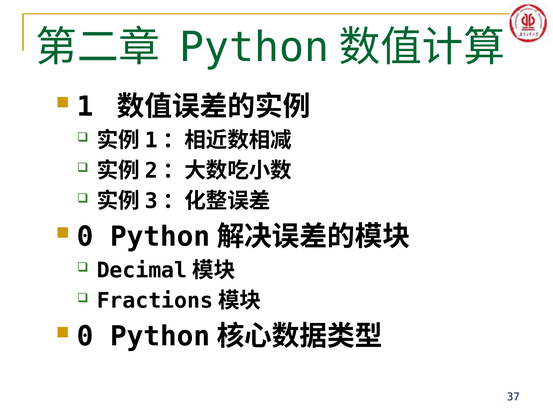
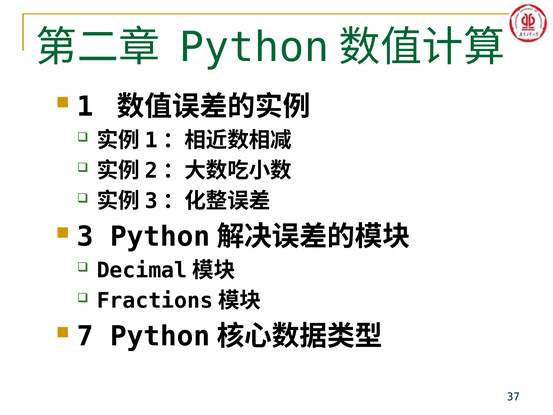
0 at (85, 237): 0 -> 3
0 at (85, 336): 0 -> 7
